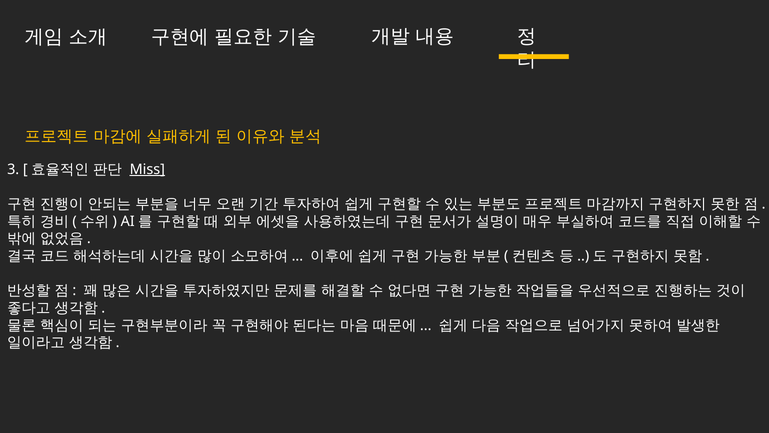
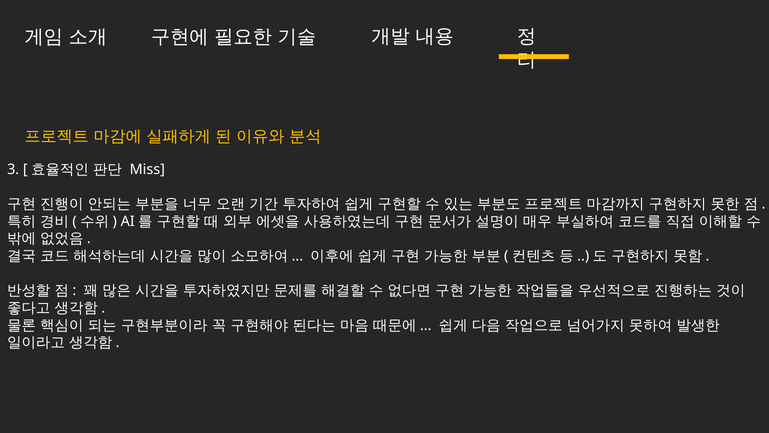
Miss underline: present -> none
